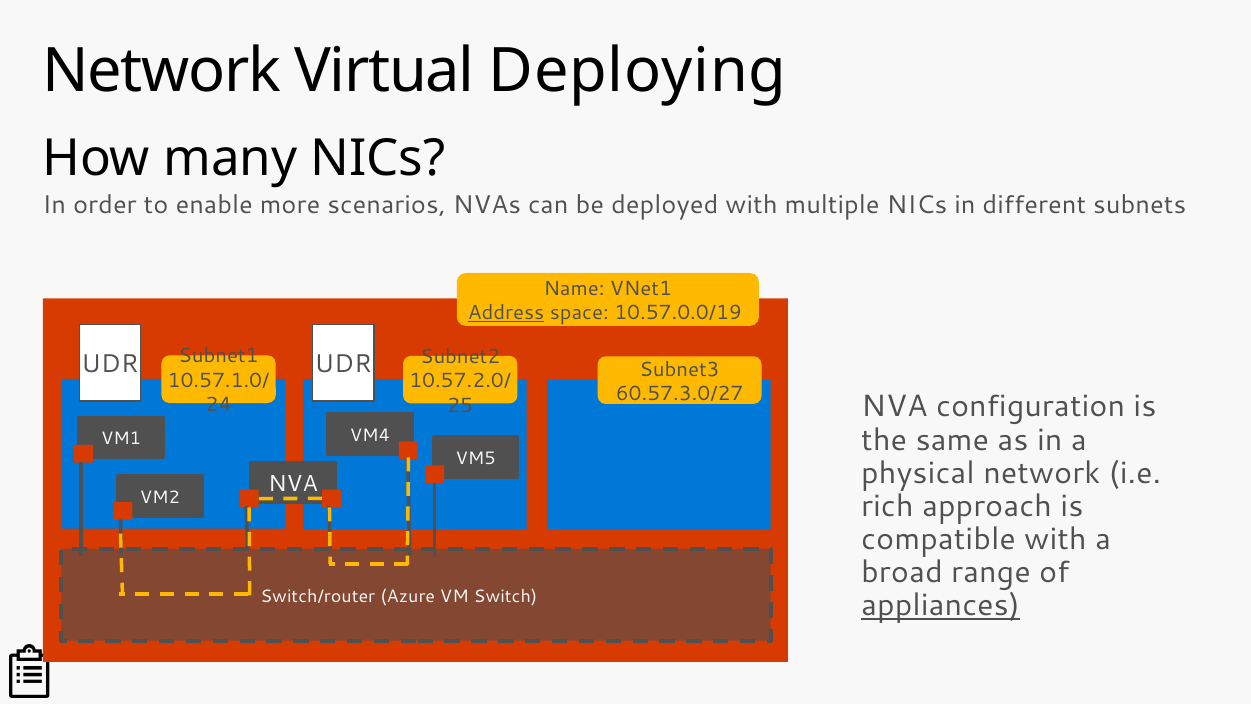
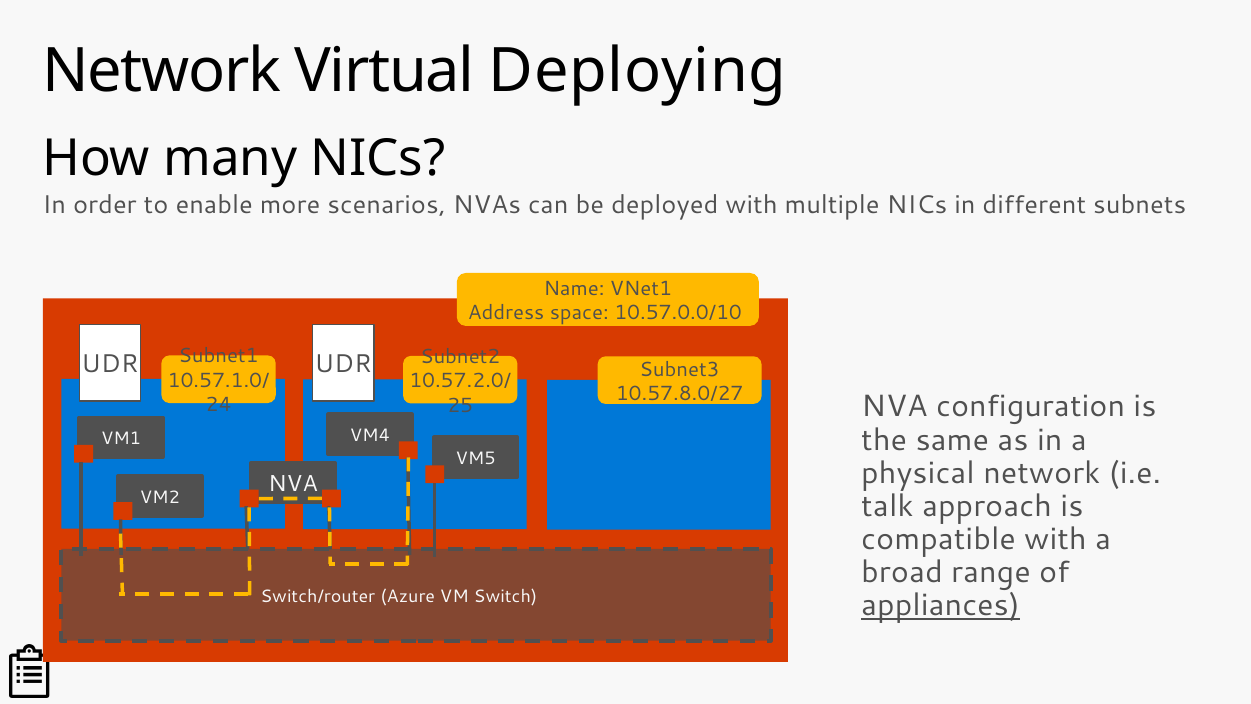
Address underline: present -> none
10.57.0.0/19: 10.57.0.0/19 -> 10.57.0.0/10
60.57.3.0/27: 60.57.3.0/27 -> 10.57.8.0/27
rich: rich -> talk
